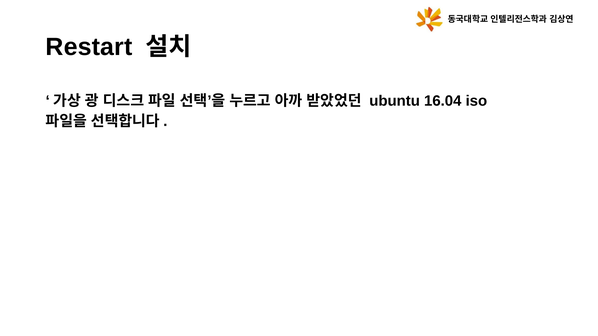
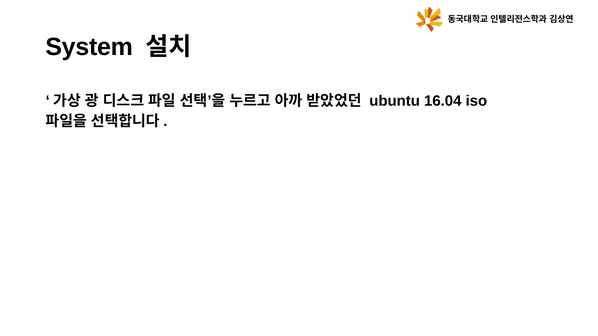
Restart: Restart -> System
